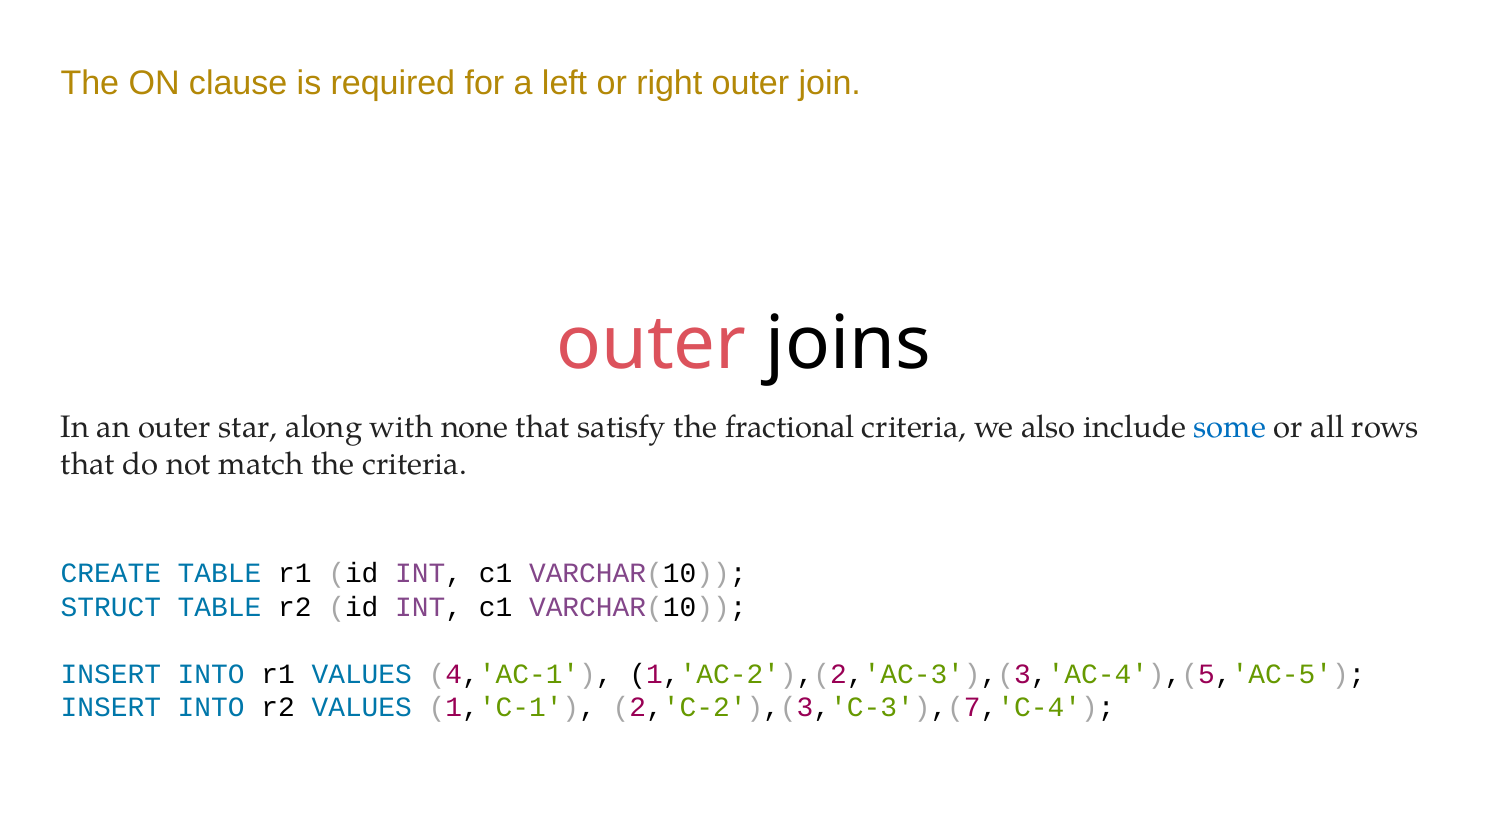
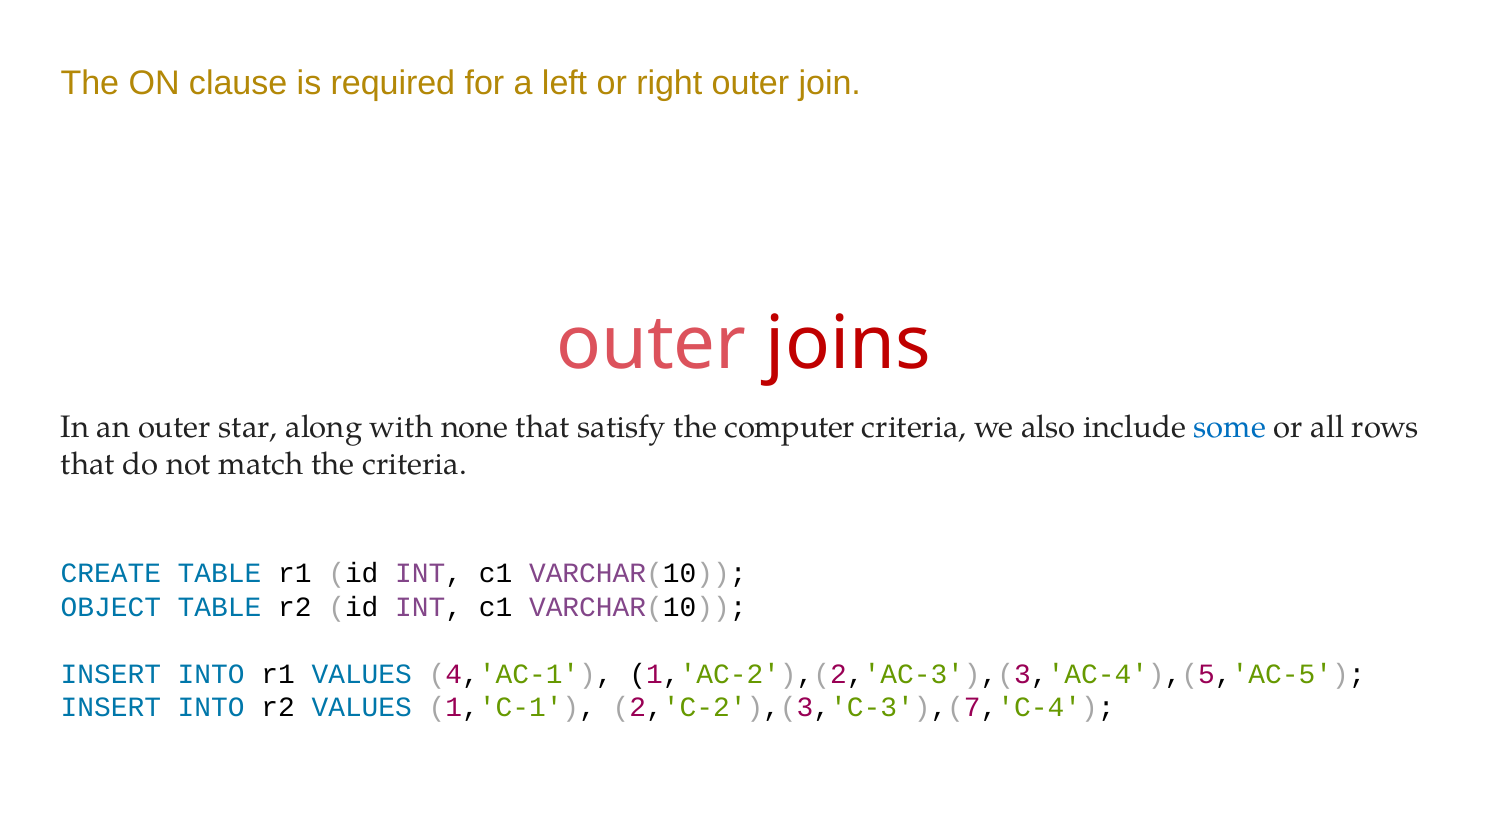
joins colour: black -> red
fractional: fractional -> computer
STRUCT: STRUCT -> OBJECT
